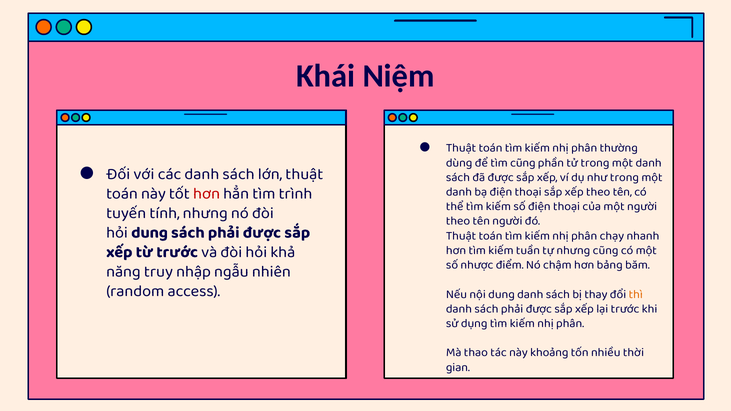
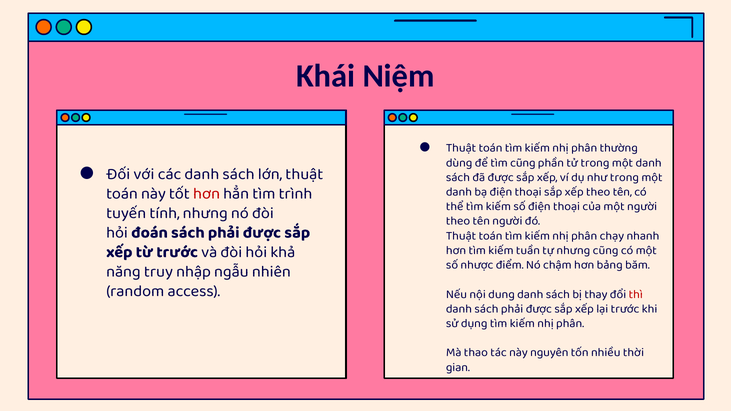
hỏi dung: dung -> đoán
thì colour: orange -> red
khoảng: khoảng -> nguyên
